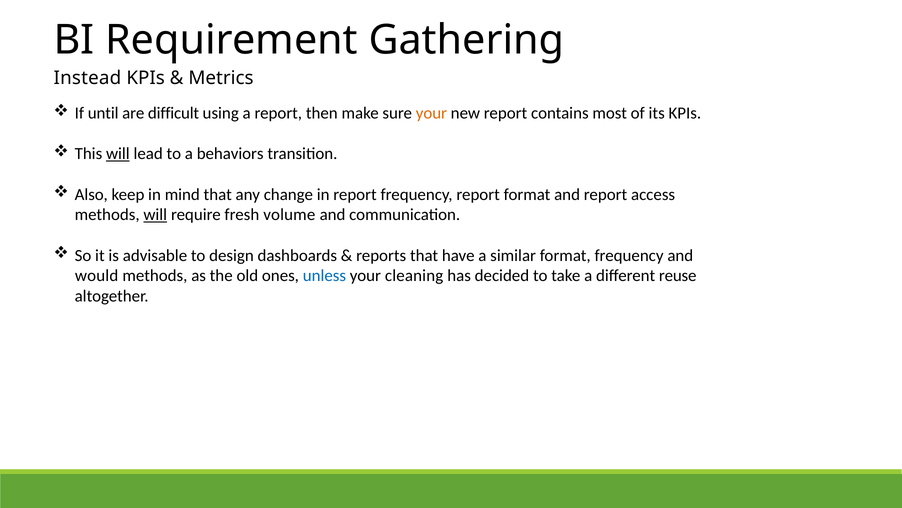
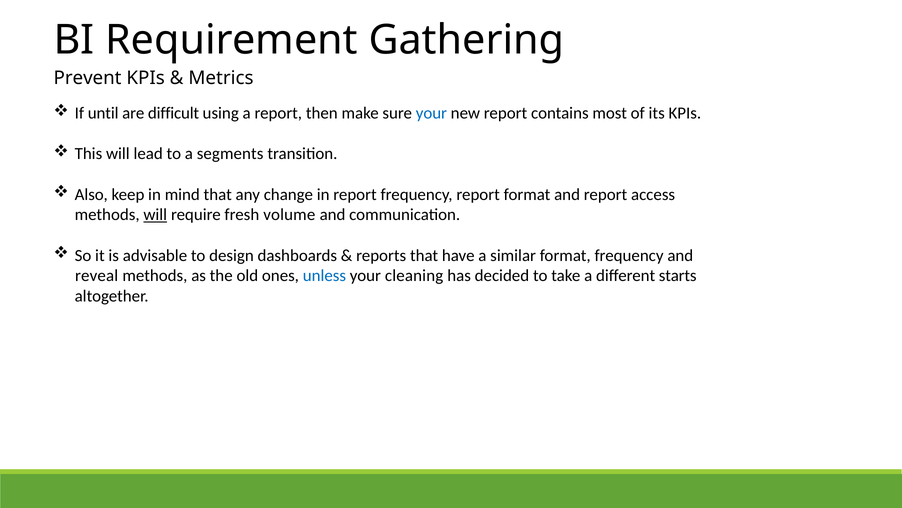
Instead: Instead -> Prevent
your at (431, 113) colour: orange -> blue
will at (118, 154) underline: present -> none
behaviors: behaviors -> segments
would: would -> reveal
reuse: reuse -> starts
